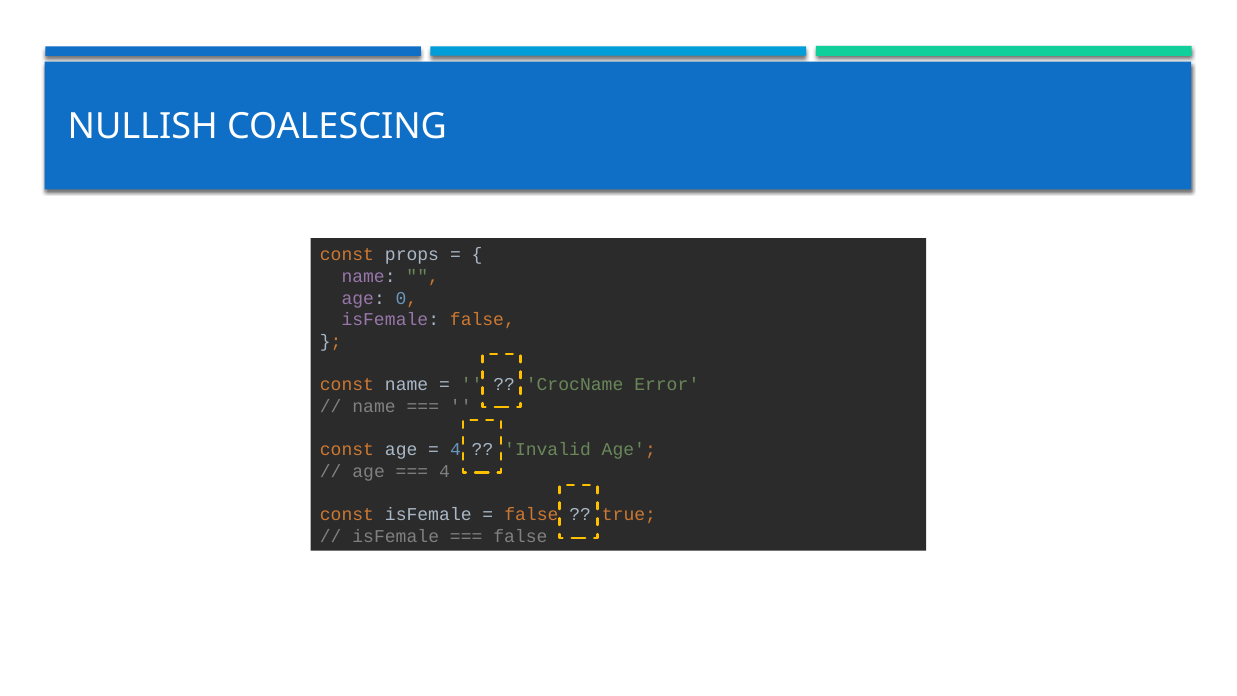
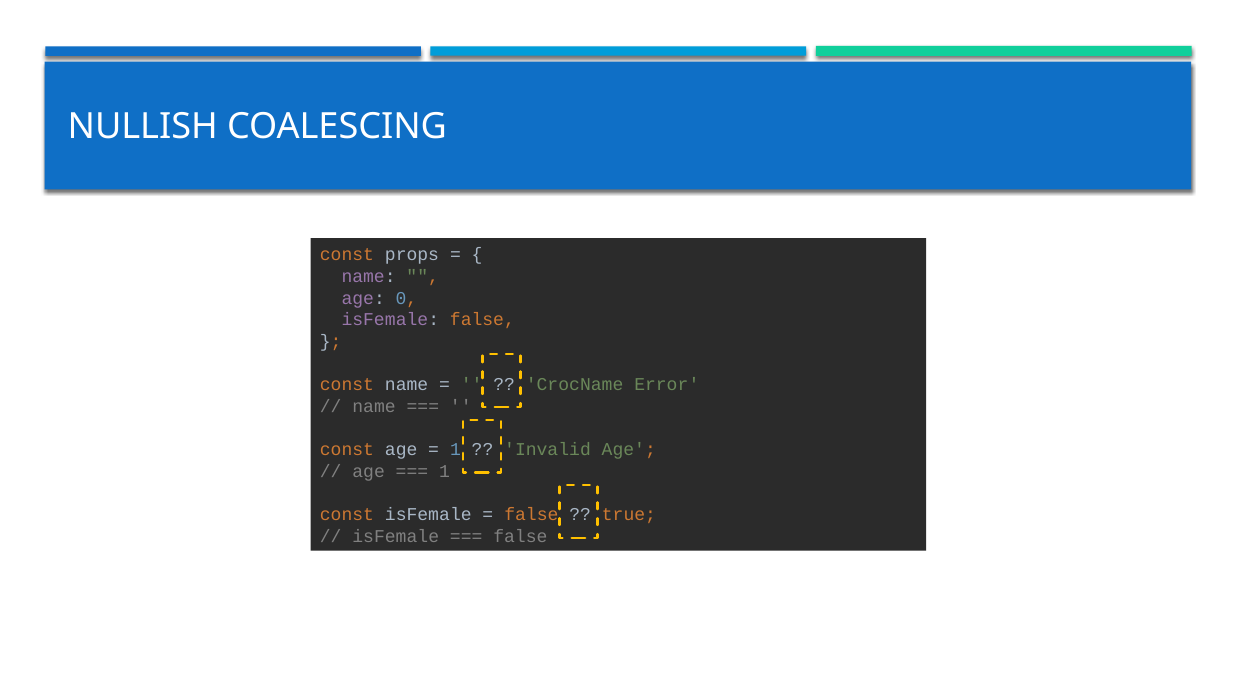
4 at (455, 450): 4 -> 1
4 at (445, 471): 4 -> 1
